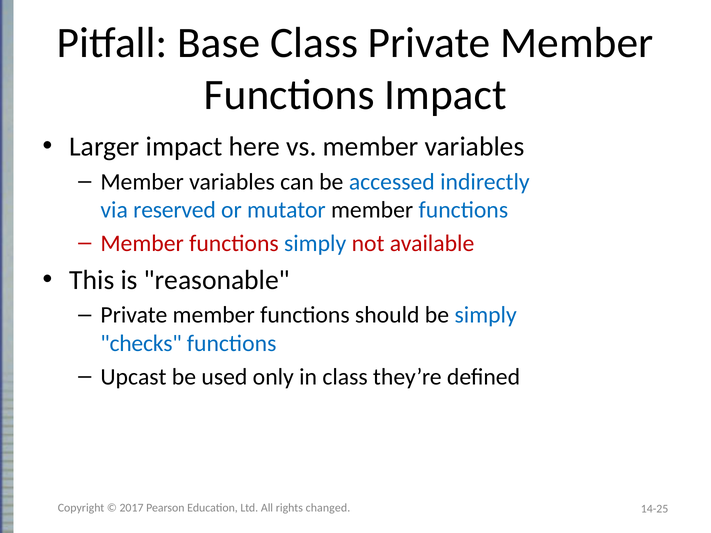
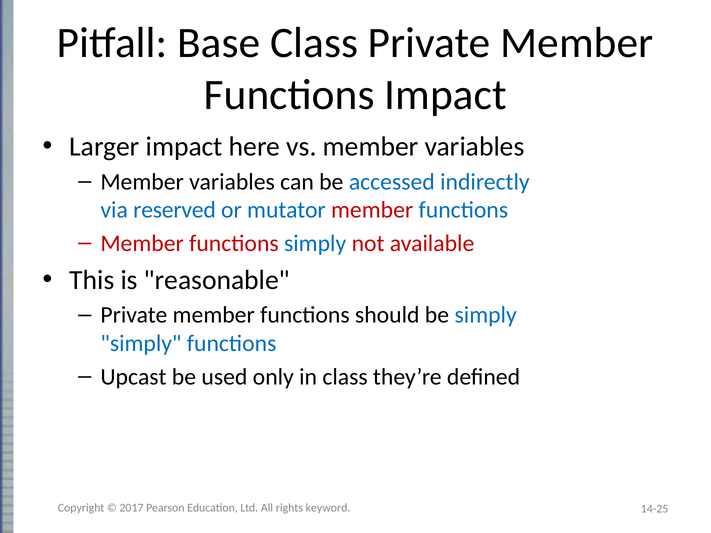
member at (372, 210) colour: black -> red
checks at (141, 344): checks -> simply
changed: changed -> keyword
